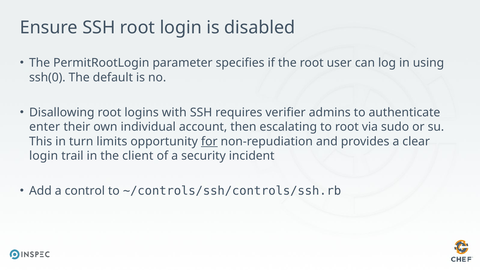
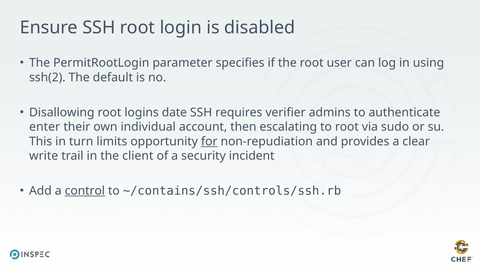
ssh(0: ssh(0 -> ssh(2
with: with -> date
login at (44, 156): login -> write
control underline: none -> present
~/controls/ssh/controls/ssh.rb: ~/controls/ssh/controls/ssh.rb -> ~/contains/ssh/controls/ssh.rb
